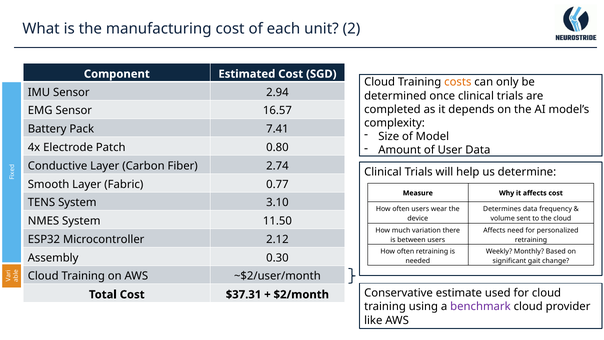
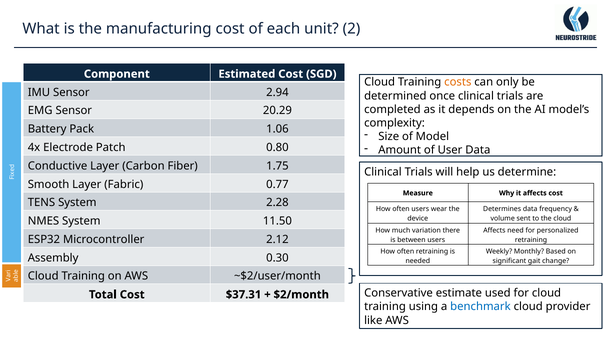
16.57: 16.57 -> 20.29
7.41: 7.41 -> 1.06
2.74: 2.74 -> 1.75
3.10: 3.10 -> 2.28
benchmark colour: purple -> blue
